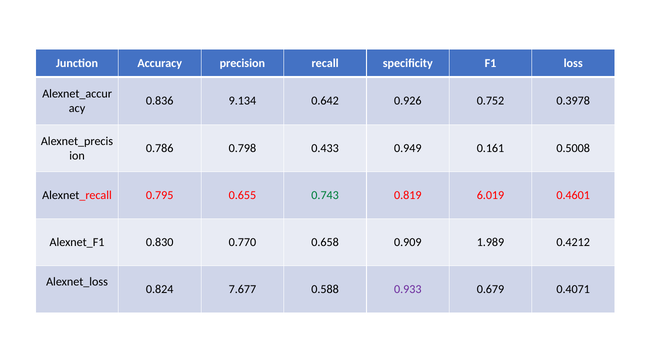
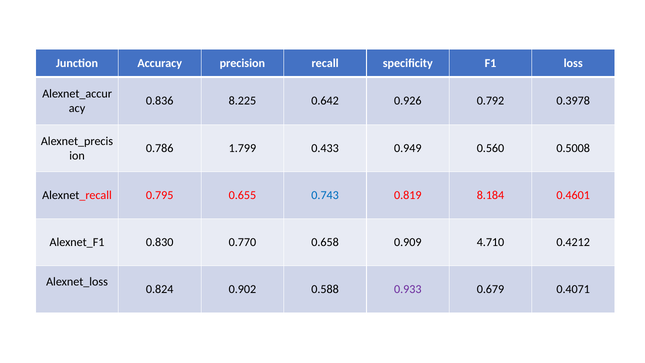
9.134: 9.134 -> 8.225
0.752: 0.752 -> 0.792
0.798: 0.798 -> 1.799
0.161: 0.161 -> 0.560
0.743 colour: green -> blue
6.019: 6.019 -> 8.184
1.989: 1.989 -> 4.710
7.677: 7.677 -> 0.902
